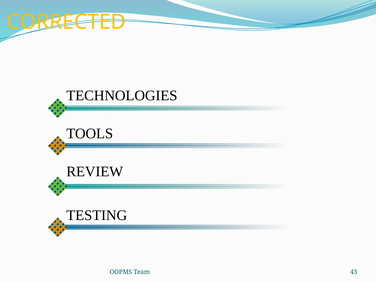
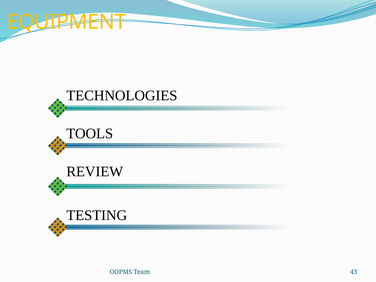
CORRECTED: CORRECTED -> EQUIPMENT
